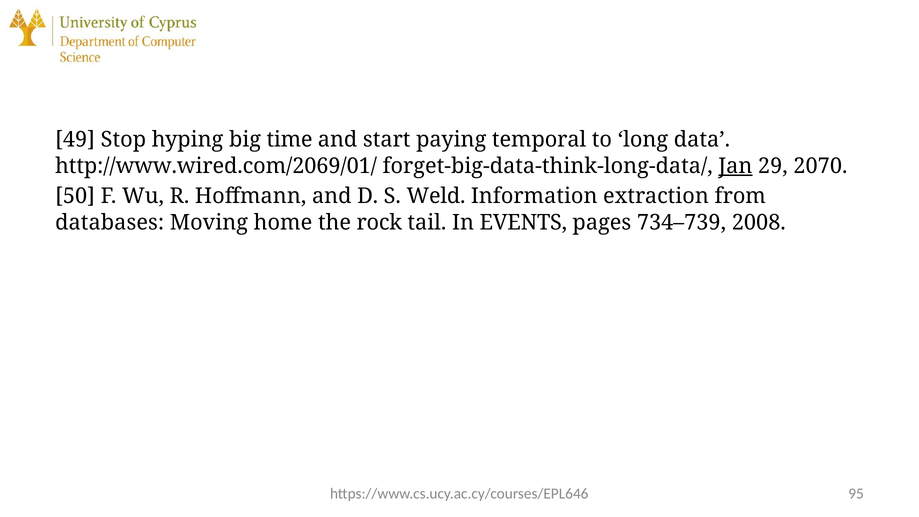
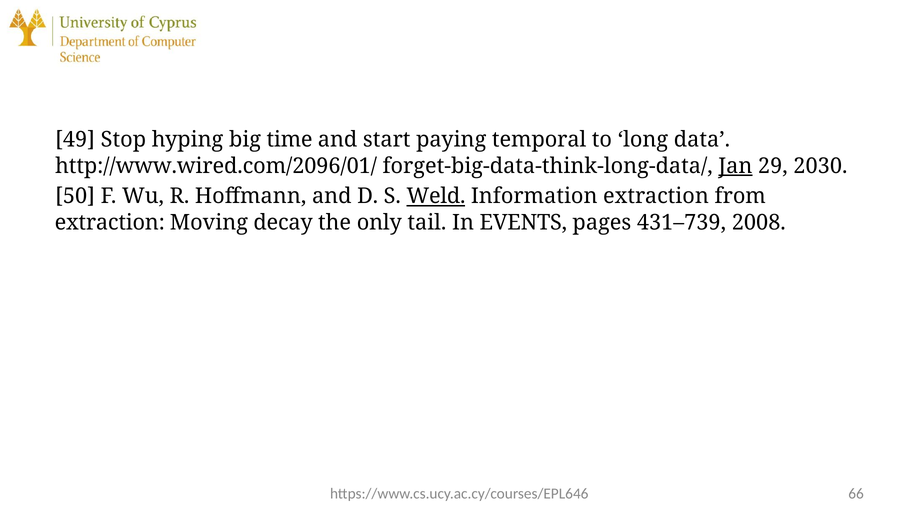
http://www.wired.com/2069/01/: http://www.wired.com/2069/01/ -> http://www.wired.com/2096/01/
2070: 2070 -> 2030
Weld underline: none -> present
databases at (110, 222): databases -> extraction
home: home -> decay
rock: rock -> only
734–739: 734–739 -> 431–739
95: 95 -> 66
